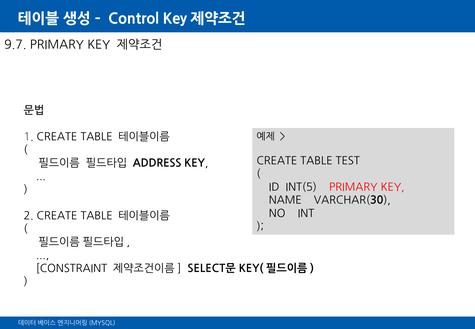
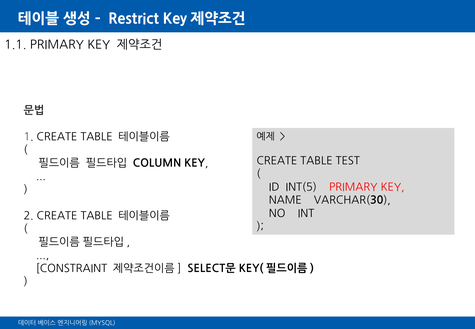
Control: Control -> Restrict
9.7: 9.7 -> 1.1
ADDRESS: ADDRESS -> COLUMN
